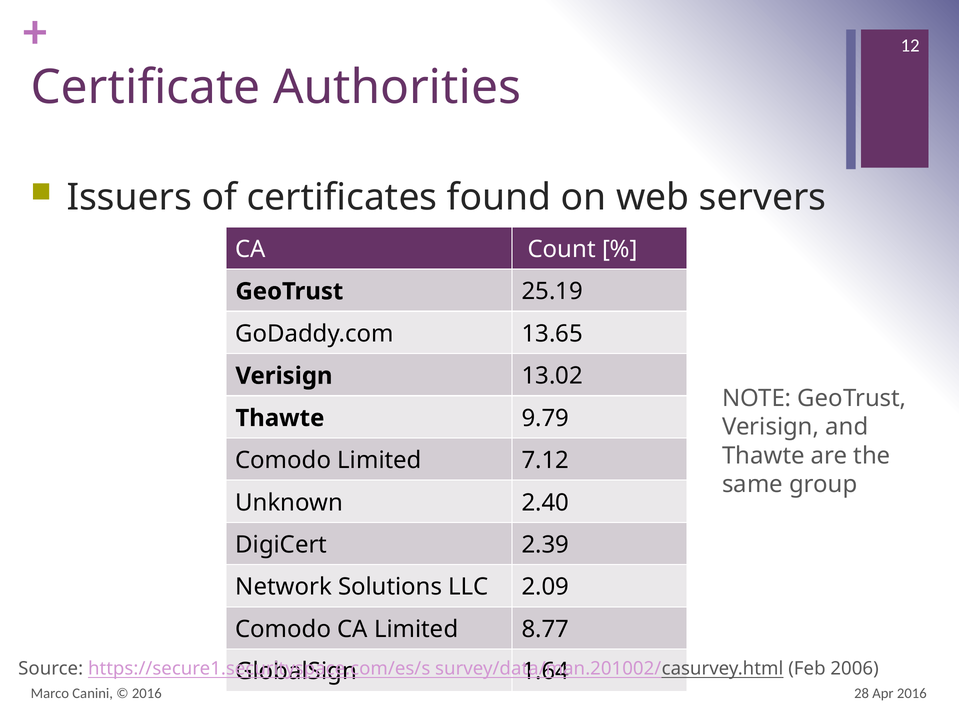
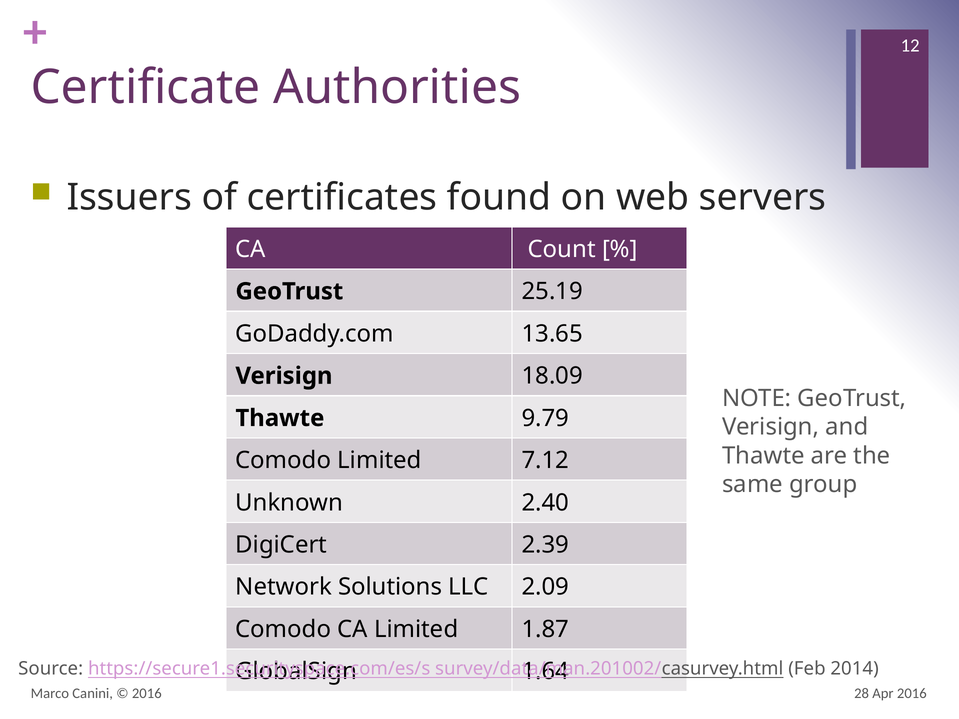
13.02: 13.02 -> 18.09
8.77: 8.77 -> 1.87
2006: 2006 -> 2014
